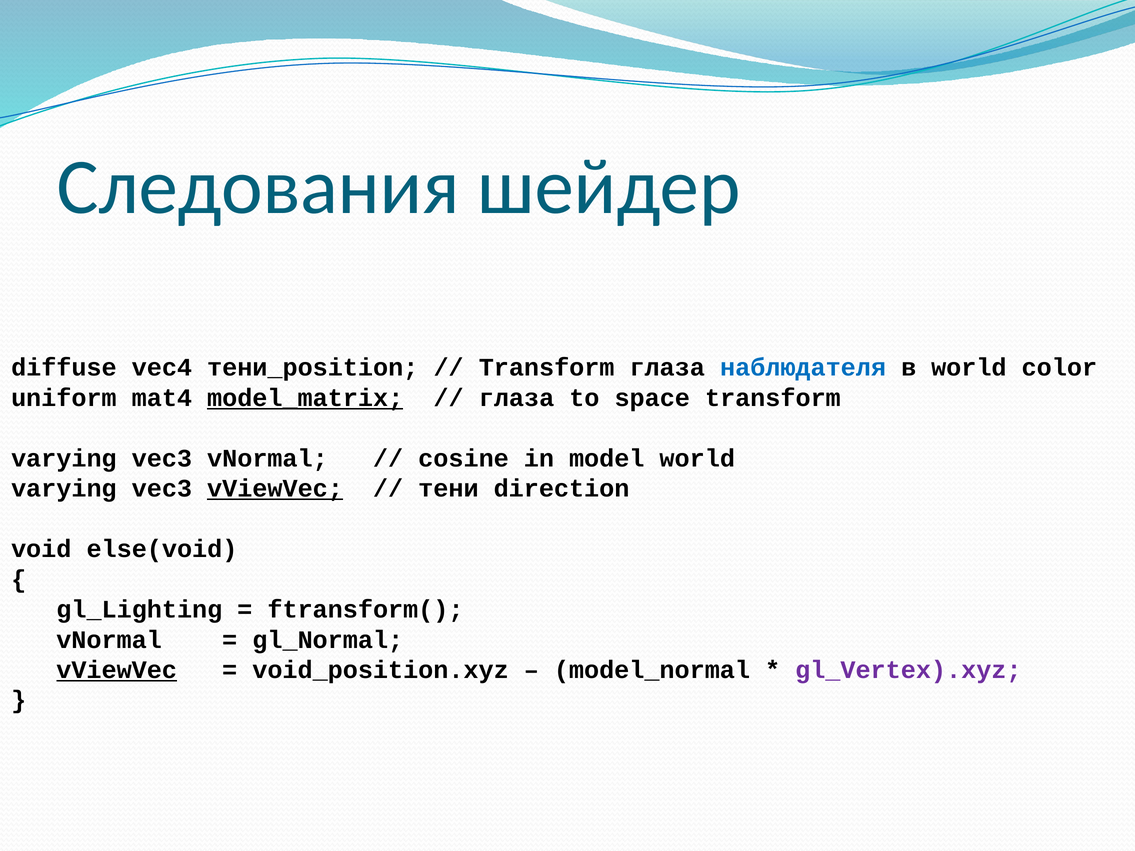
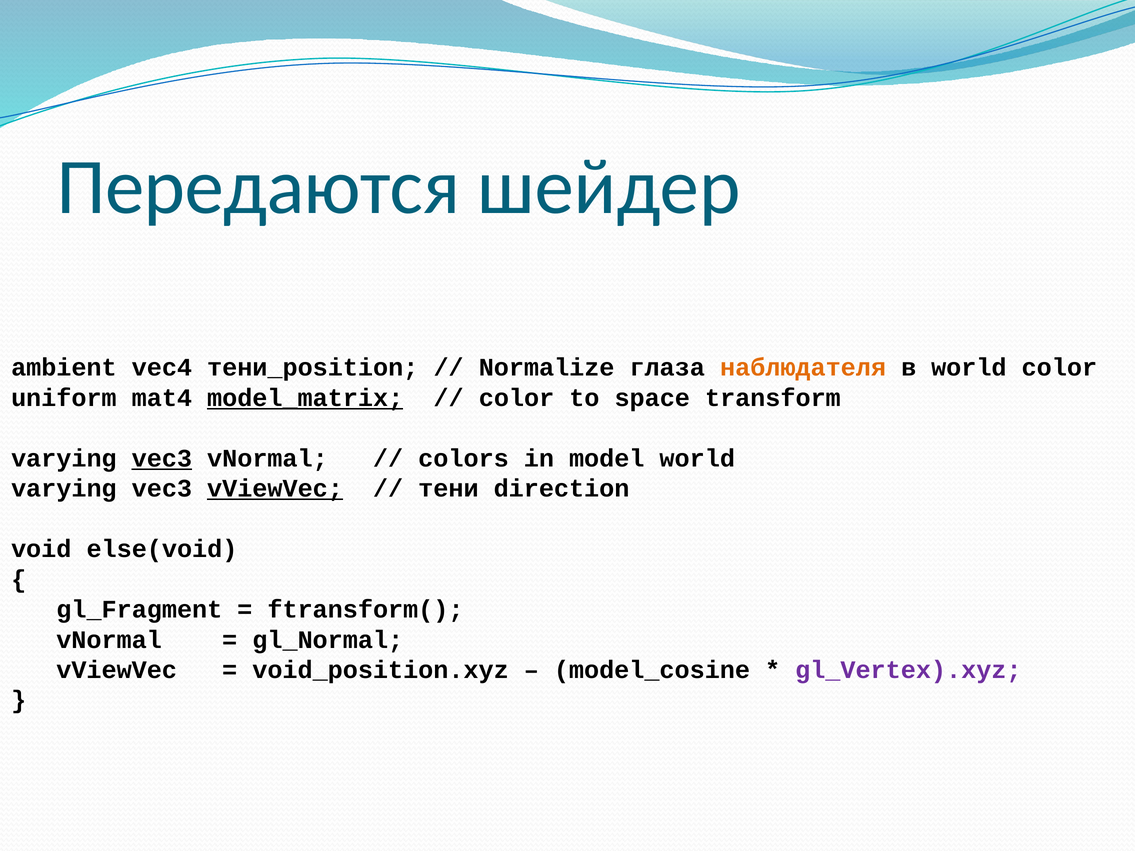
Следования: Следования -> Передаются
diffuse: diffuse -> ambient
Transform at (547, 368): Transform -> Normalize
наблюдателя colour: blue -> orange
глаза at (517, 398): глаза -> color
vec3 at (162, 458) underline: none -> present
cosine: cosine -> colors
gl_Lighting: gl_Lighting -> gl_Fragment
vViewVec at (117, 670) underline: present -> none
model_normal: model_normal -> model_cosine
